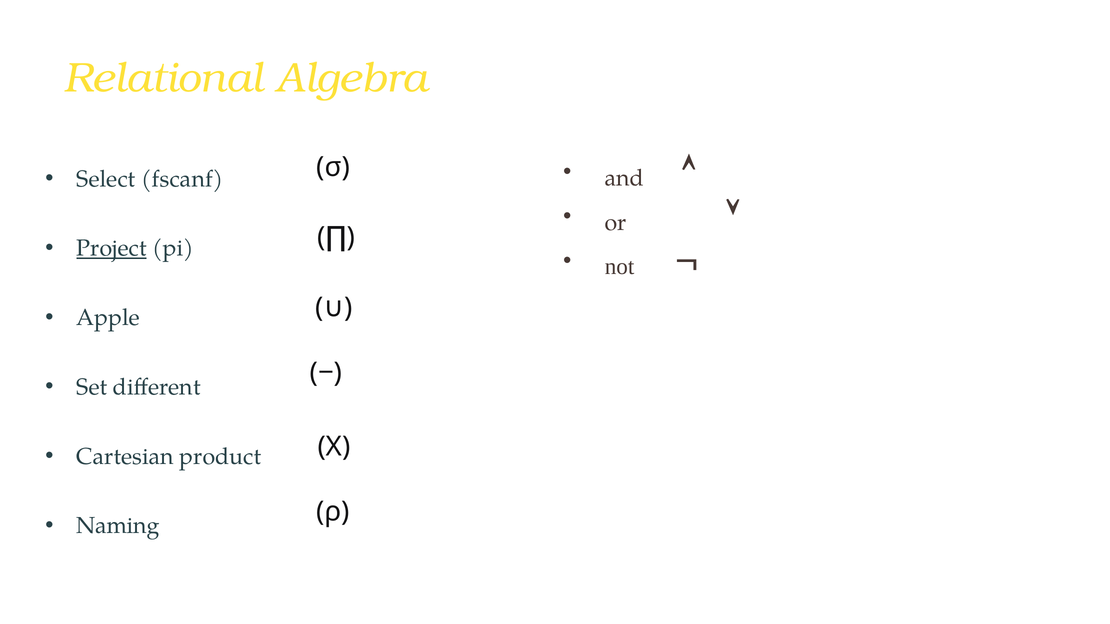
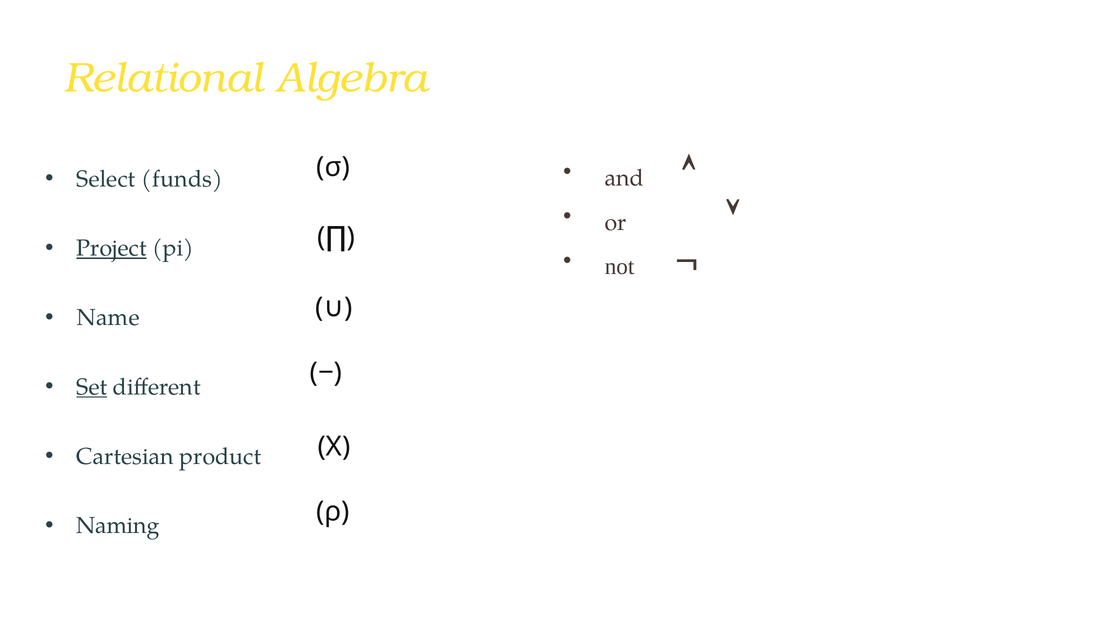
fscanf: fscanf -> funds
Apple: Apple -> Name
Set underline: none -> present
